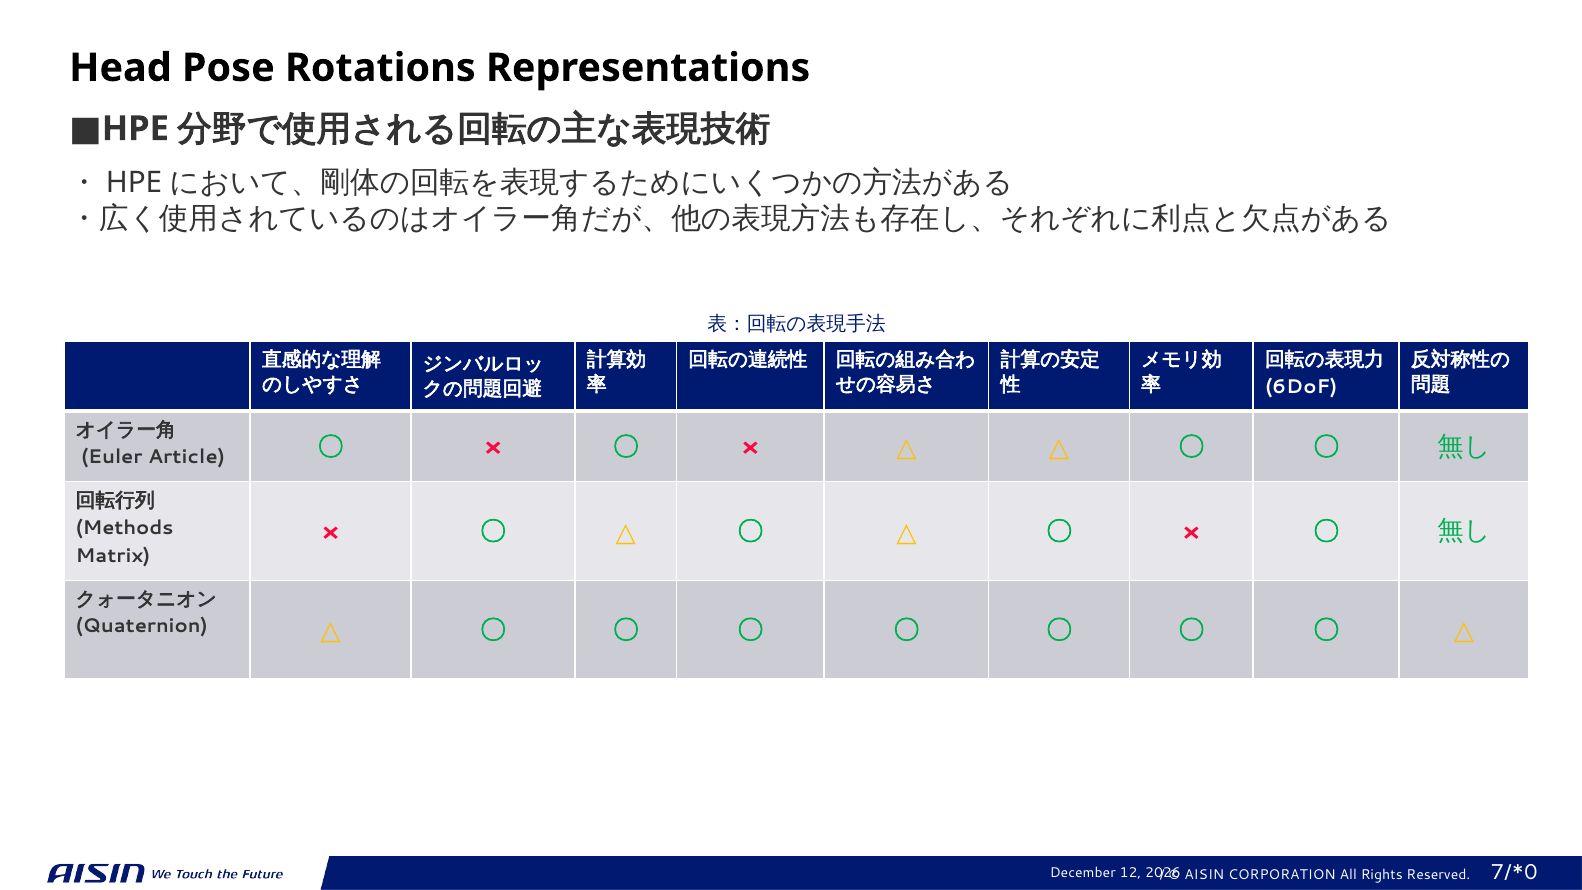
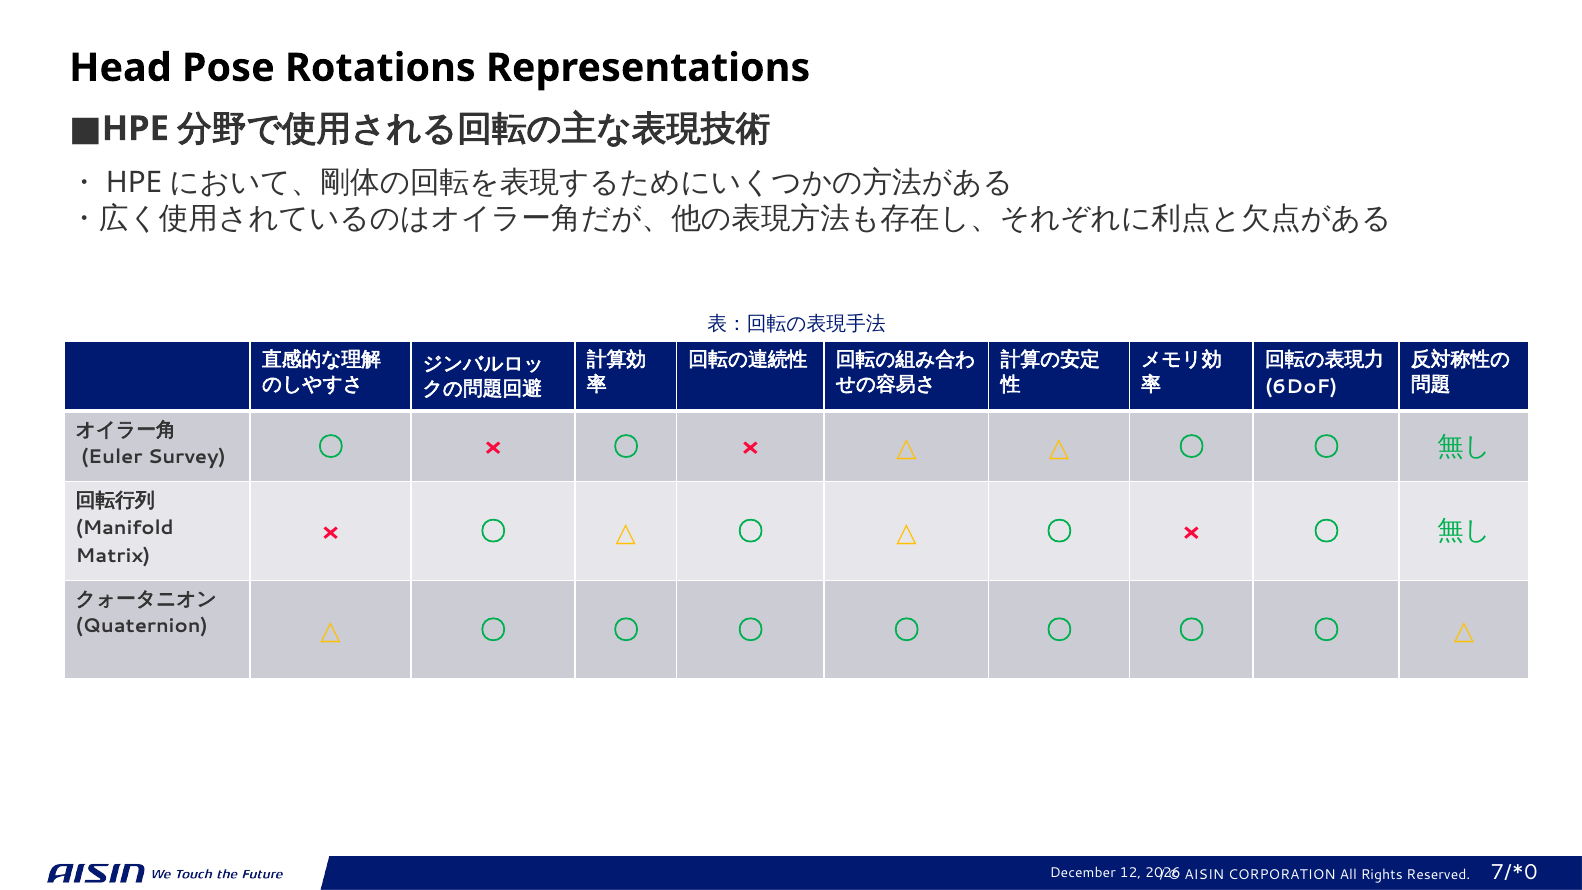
Article: Article -> Survey
Methods: Methods -> Manifold
